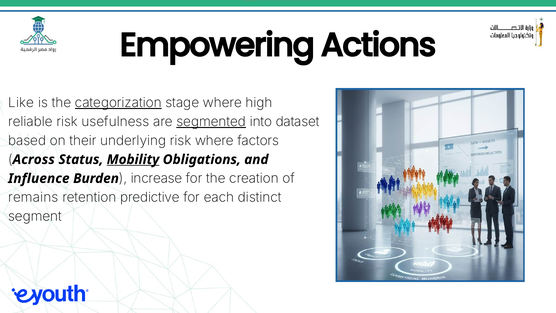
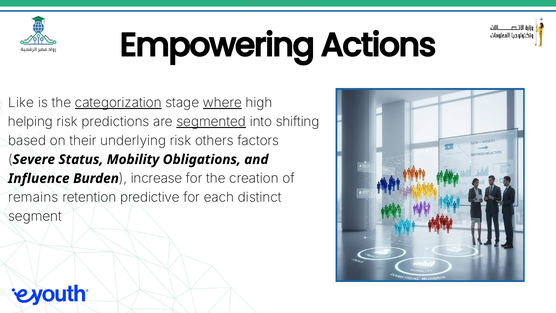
where at (222, 103) underline: none -> present
reliable: reliable -> helping
usefulness: usefulness -> predictions
dataset: dataset -> shifting
risk where: where -> others
Across: Across -> Severe
Mobility underline: present -> none
